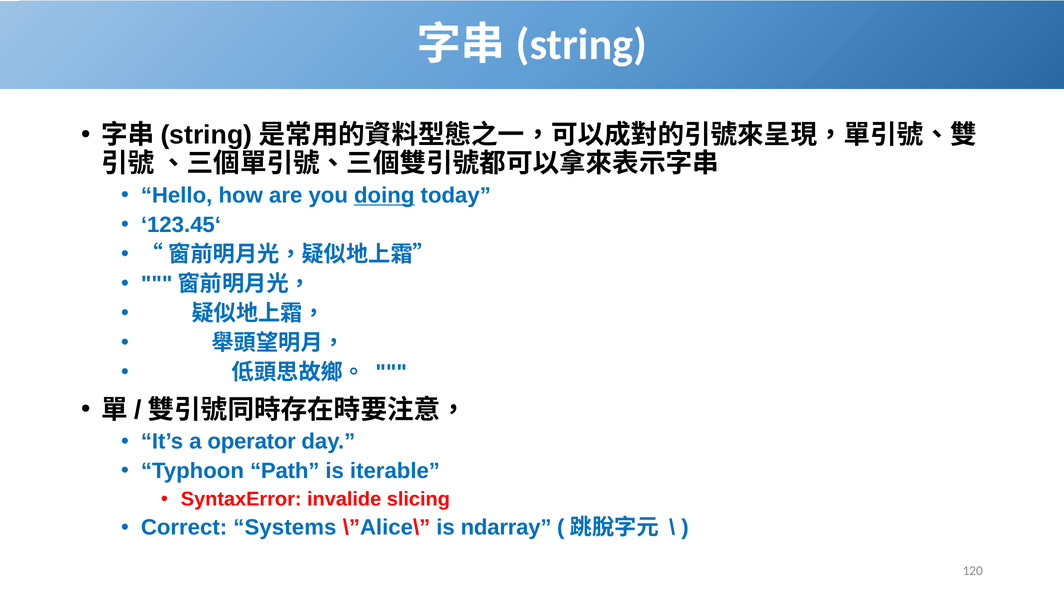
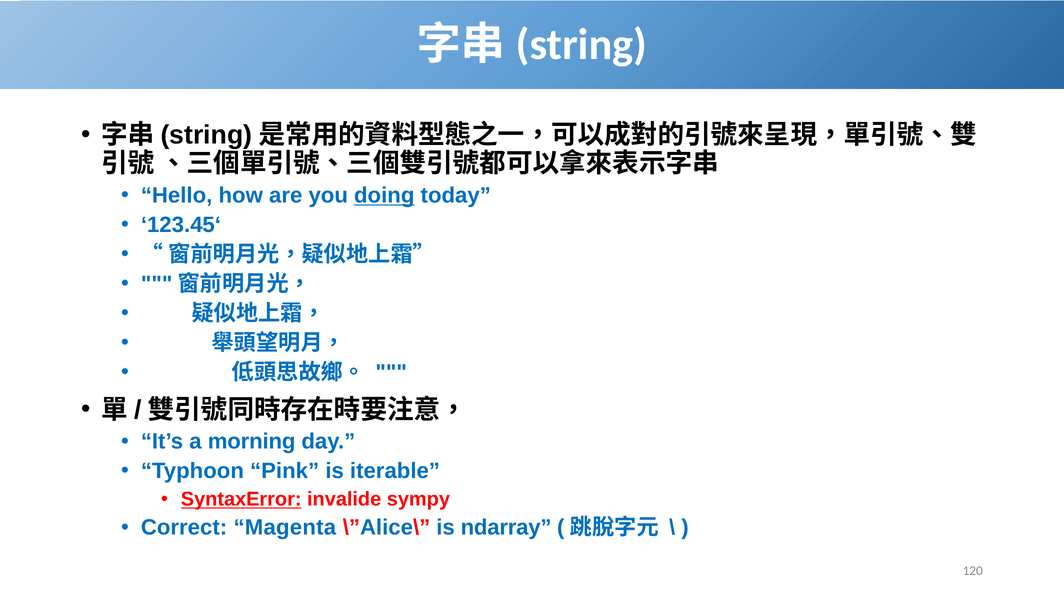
operator: operator -> morning
Path: Path -> Pink
SyntaxError underline: none -> present
slicing: slicing -> sympy
Systems: Systems -> Magenta
